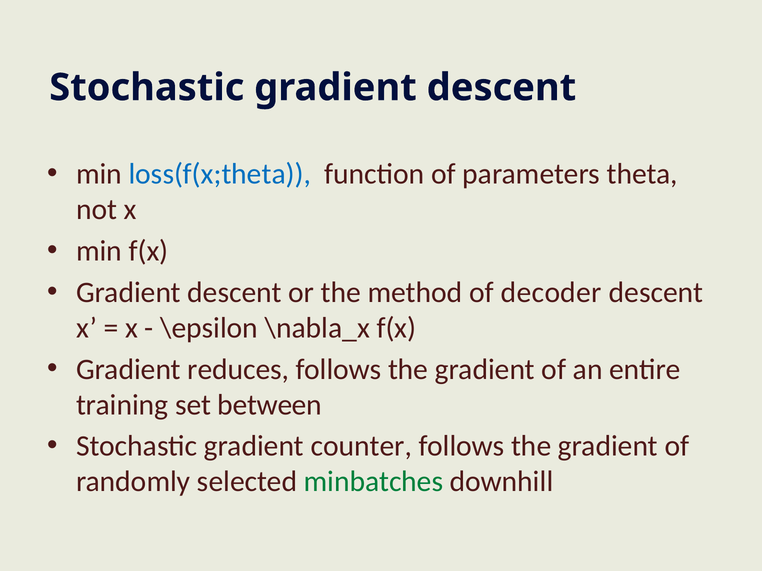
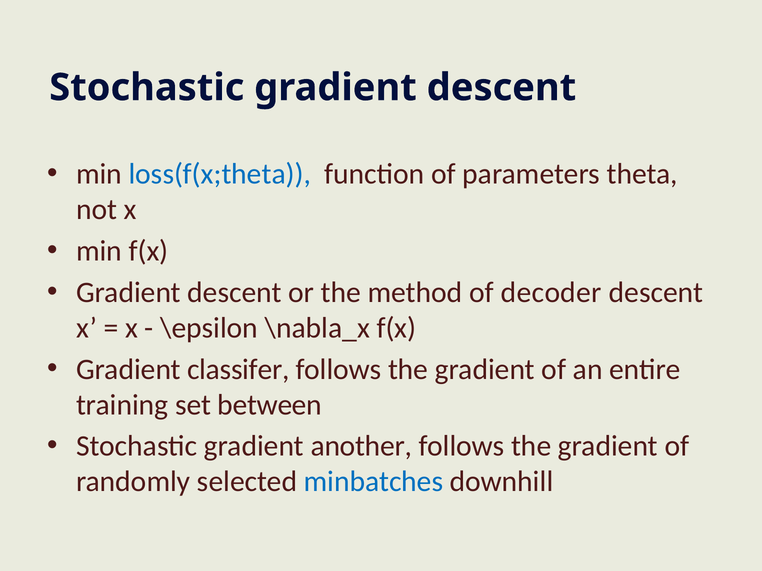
reduces: reduces -> classifer
counter: counter -> another
minbatches colour: green -> blue
